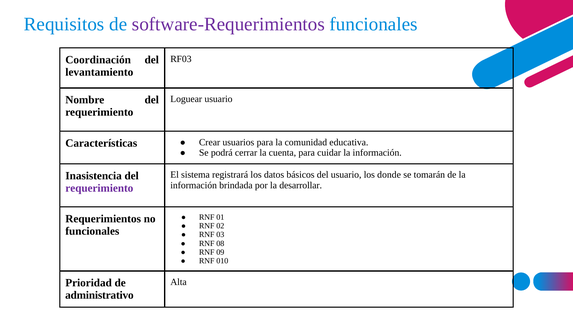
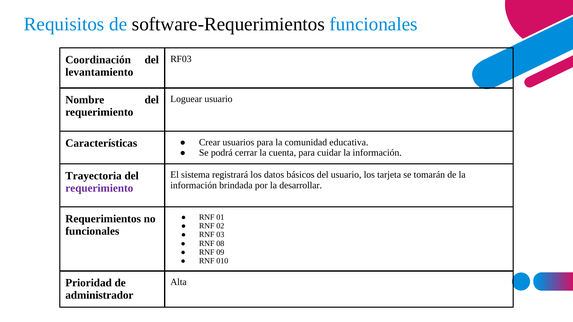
software-Requerimientos colour: purple -> black
donde: donde -> tarjeta
Inasistencia: Inasistencia -> Trayectoria
administrativo: administrativo -> administrador
